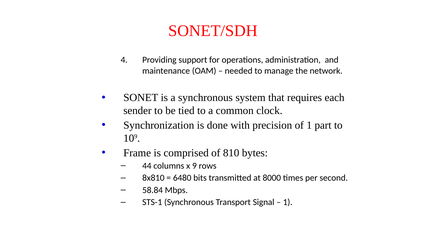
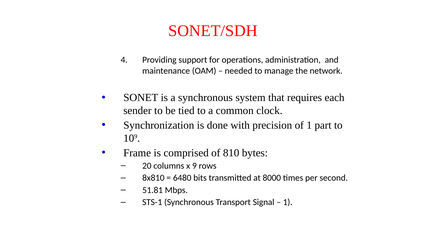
44: 44 -> 20
58.84: 58.84 -> 51.81
